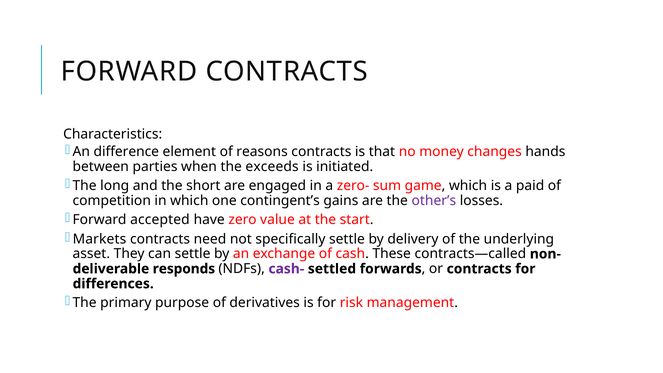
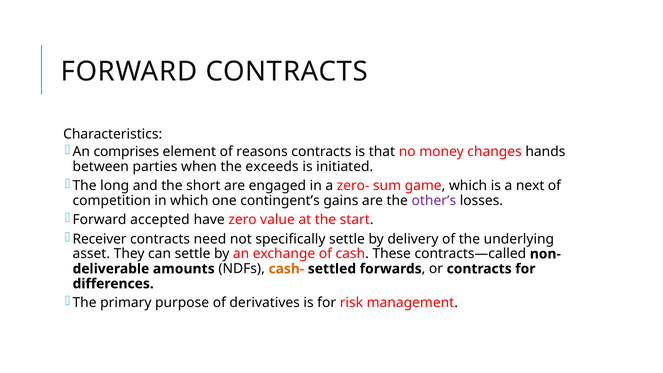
difference: difference -> comprises
paid: paid -> next
Markets: Markets -> Receiver
responds: responds -> amounts
cash- colour: purple -> orange
